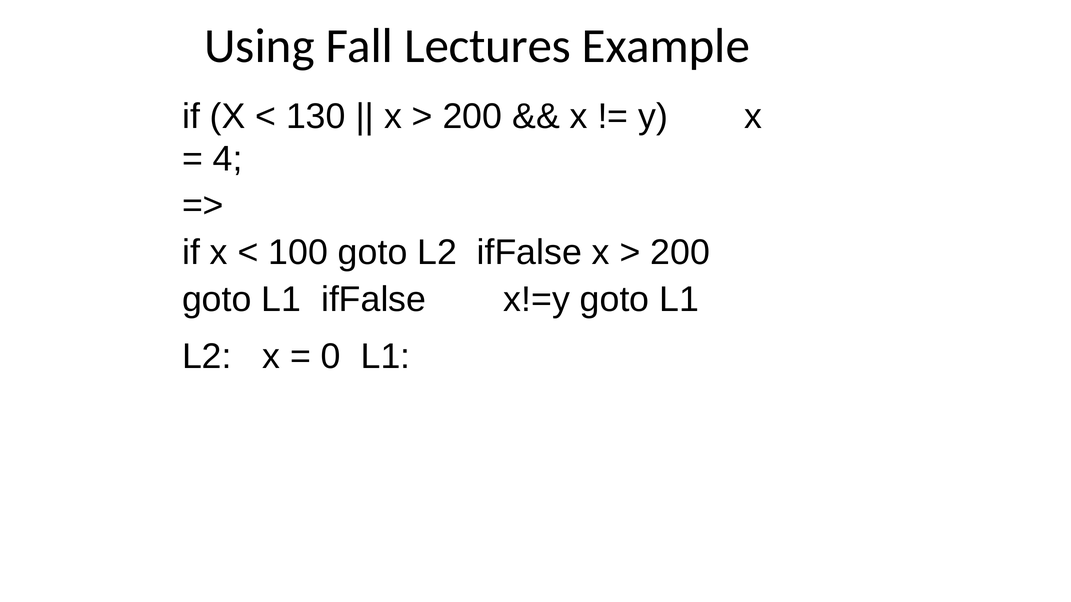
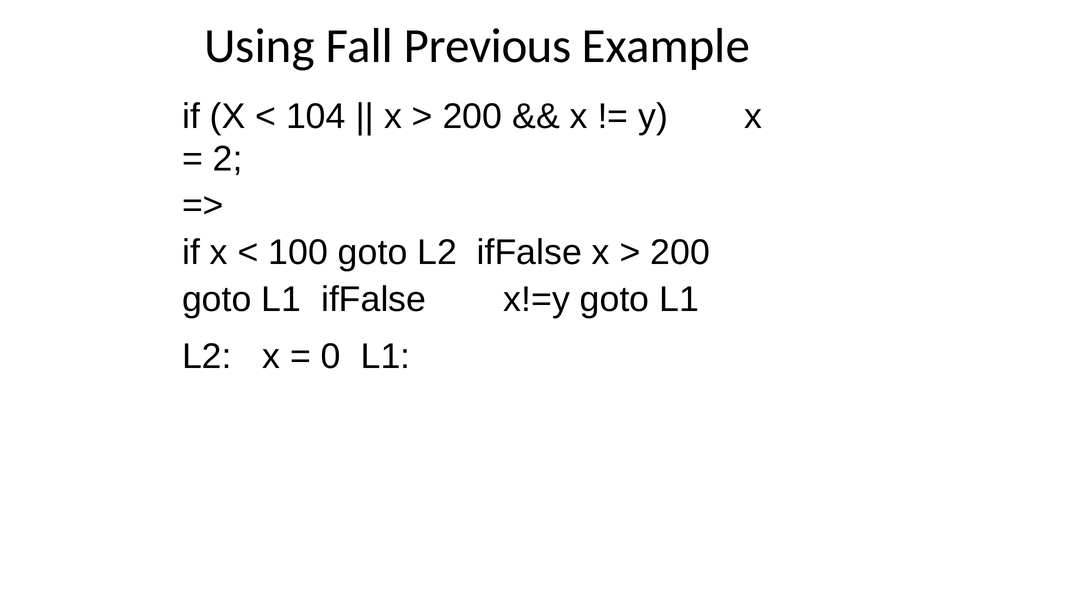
Lectures: Lectures -> Previous
130: 130 -> 104
4: 4 -> 2
